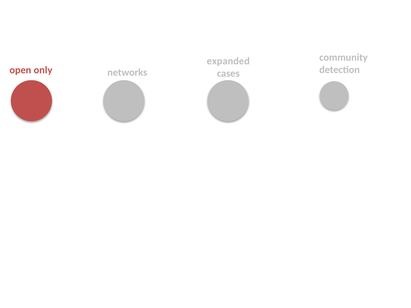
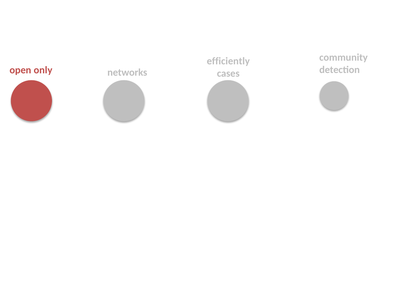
expanded: expanded -> efficiently
